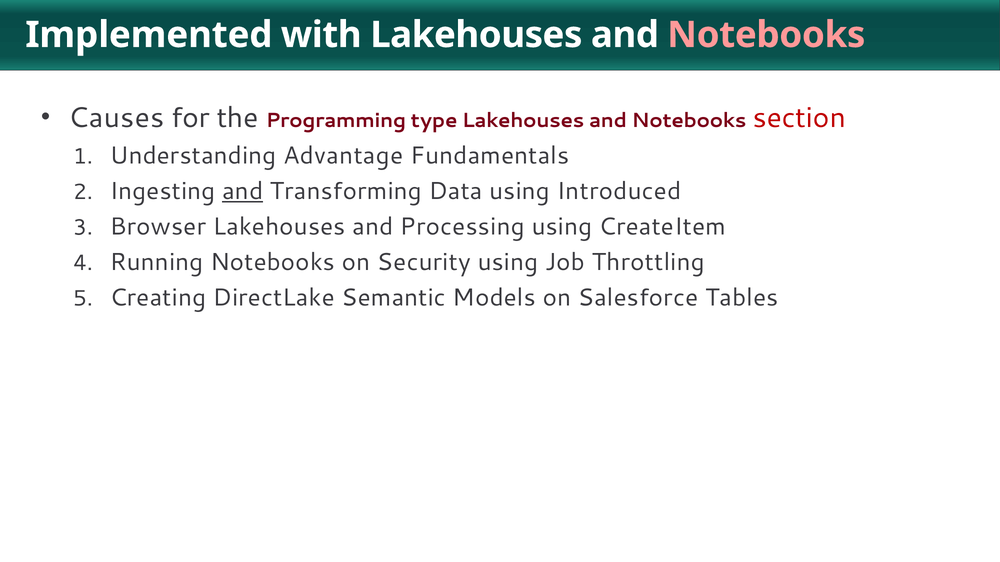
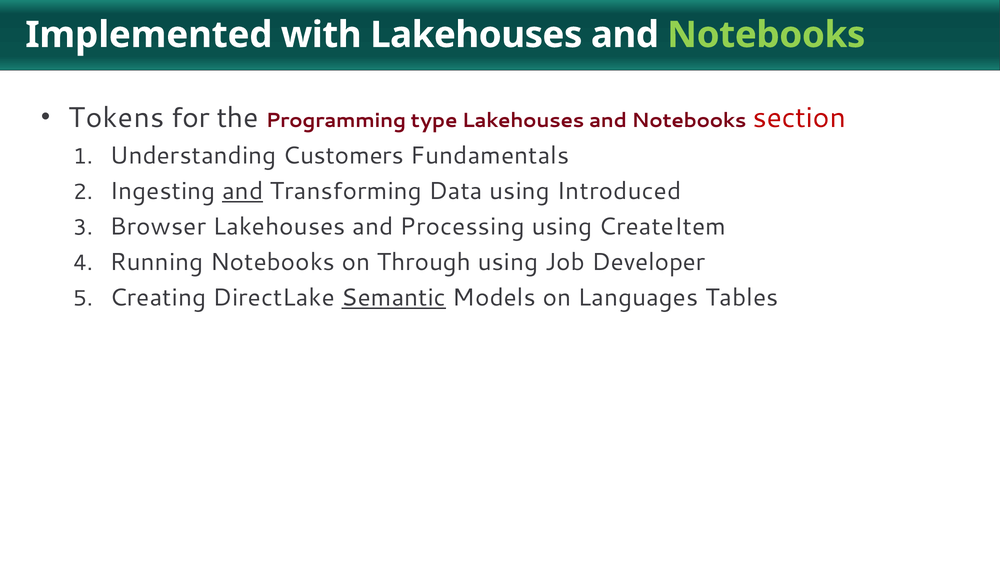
Notebooks at (766, 35) colour: pink -> light green
Causes: Causes -> Tokens
Advantage: Advantage -> Customers
Security: Security -> Through
Throttling: Throttling -> Developer
Semantic underline: none -> present
Salesforce: Salesforce -> Languages
